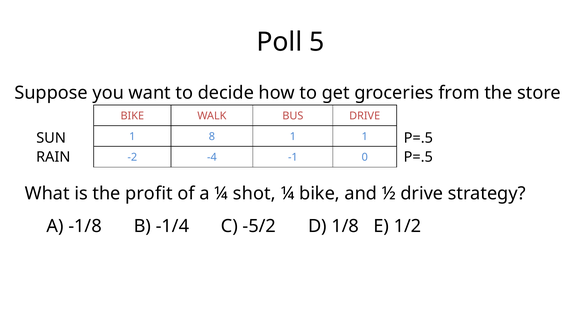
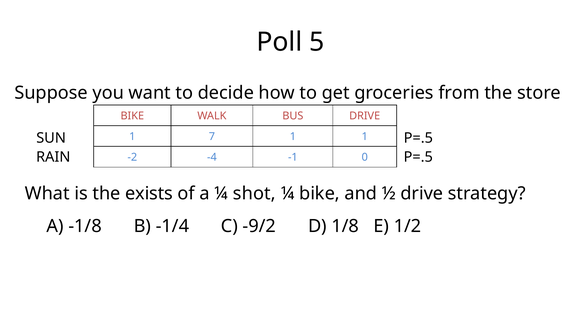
8: 8 -> 7
profit: profit -> exists
-5/2: -5/2 -> -9/2
